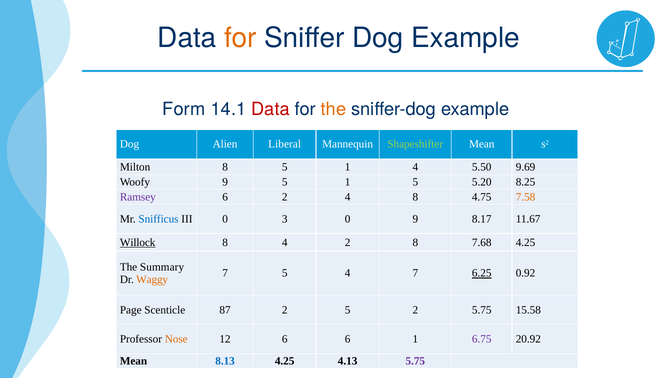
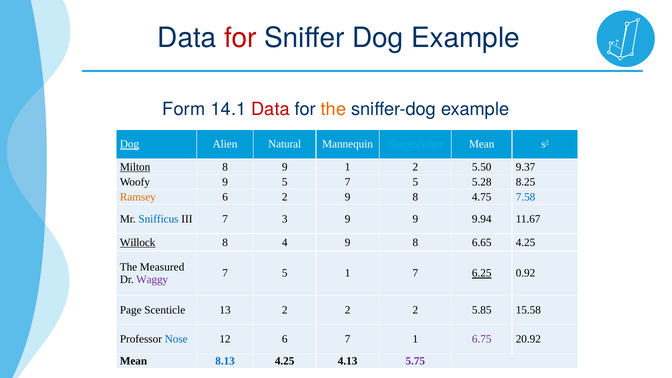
for at (240, 38) colour: orange -> red
Dog at (130, 144) underline: none -> present
Liberal: Liberal -> Natural
Shapeshifter colour: light green -> light blue
Milton underline: none -> present
8 5: 5 -> 9
1 4: 4 -> 2
9.69: 9.69 -> 9.37
9 5 1: 1 -> 7
5.20: 5.20 -> 5.28
Ramsey colour: purple -> orange
2 4: 4 -> 9
7.58 colour: orange -> blue
III 0: 0 -> 7
3 0: 0 -> 9
8.17: 8.17 -> 9.94
4 2: 2 -> 9
7.68: 7.68 -> 6.65
Summary: Summary -> Measured
5 4: 4 -> 1
Waggy colour: orange -> purple
87: 87 -> 13
5 at (348, 310): 5 -> 2
2 5.75: 5.75 -> 5.85
Nose colour: orange -> blue
6 6: 6 -> 7
